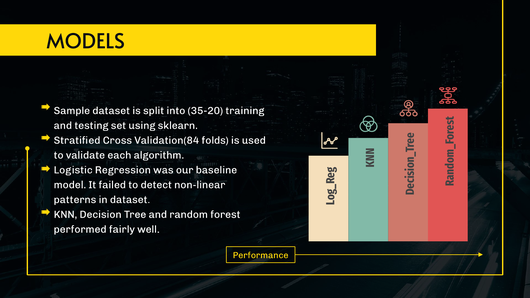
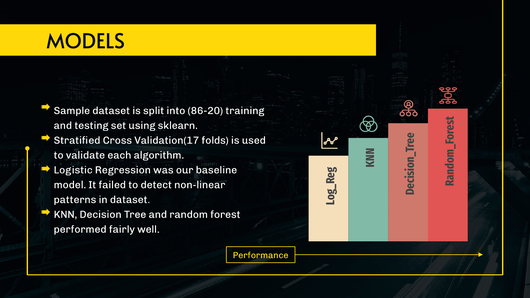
35-20: 35-20 -> 86-20
Validation(84: Validation(84 -> Validation(17
